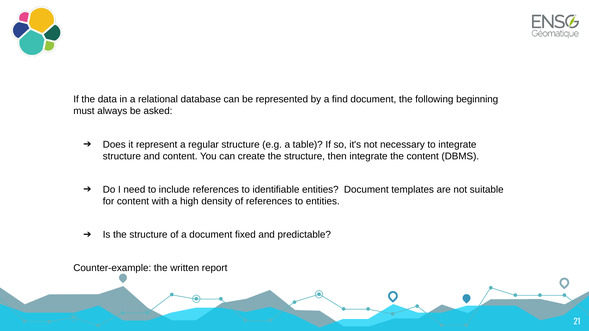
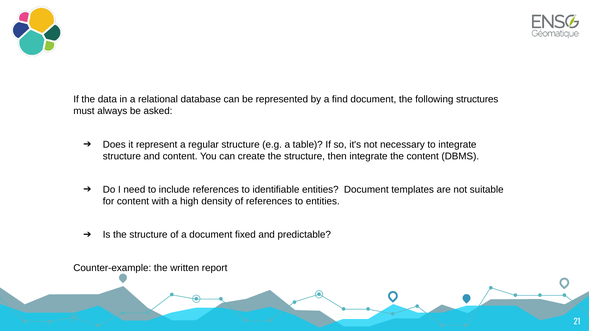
beginning: beginning -> structures
